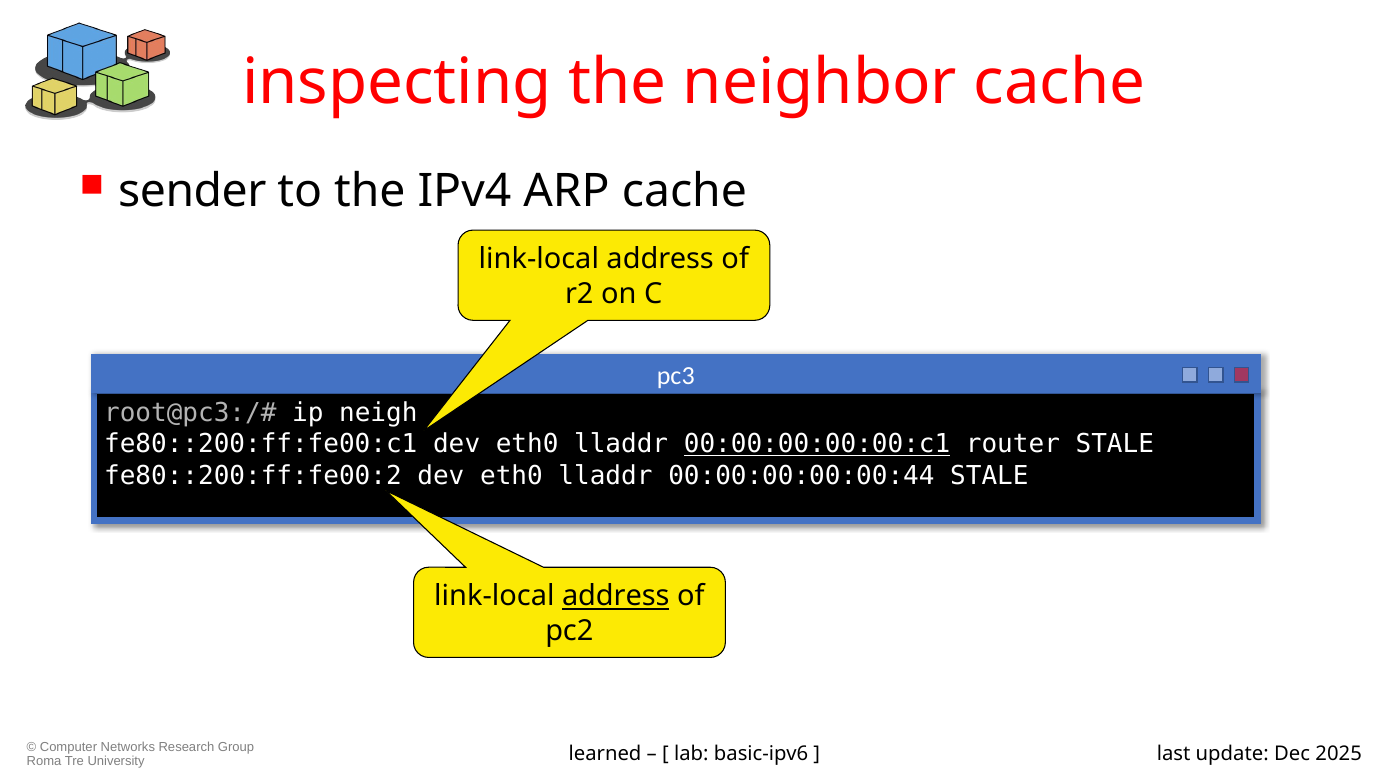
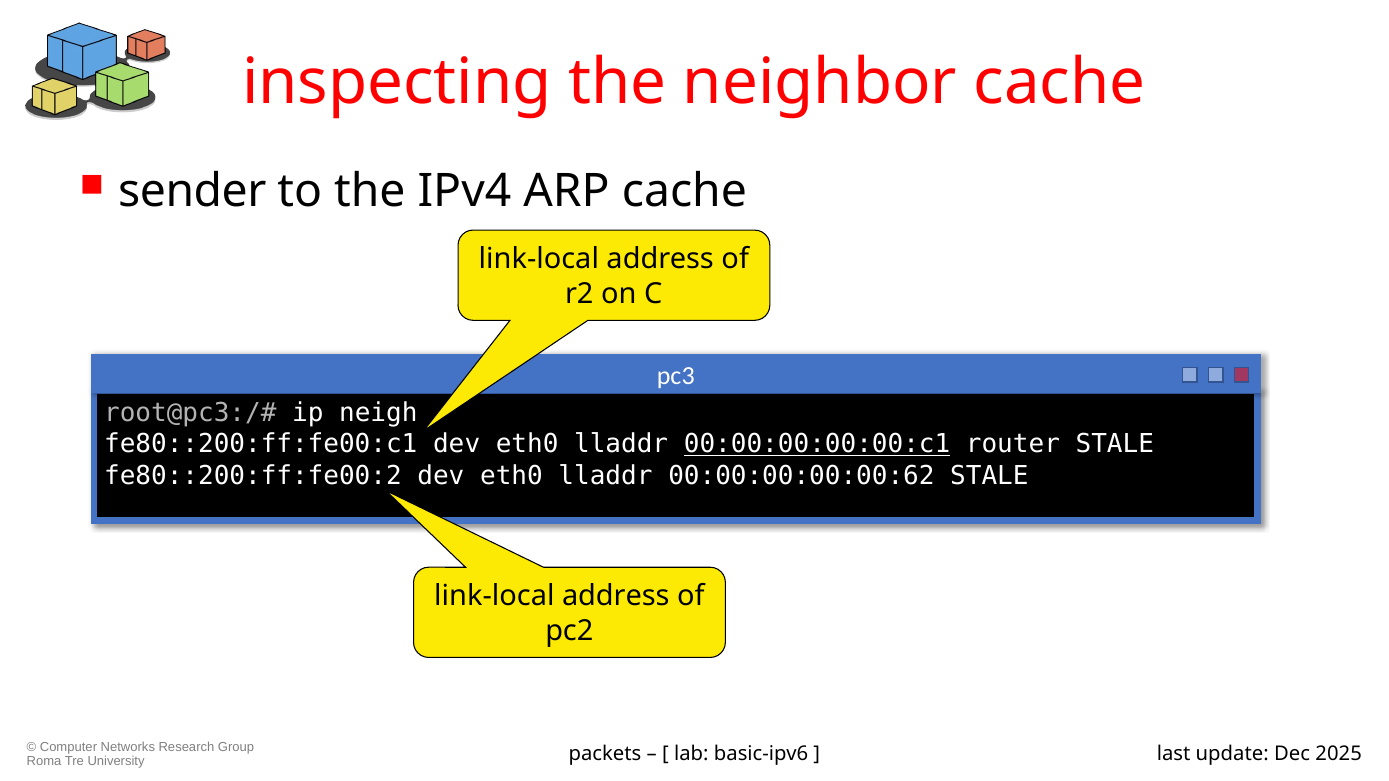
00:00:00:00:00:44: 00:00:00:00:00:44 -> 00:00:00:00:00:62
address at (616, 597) underline: present -> none
learned: learned -> packets
